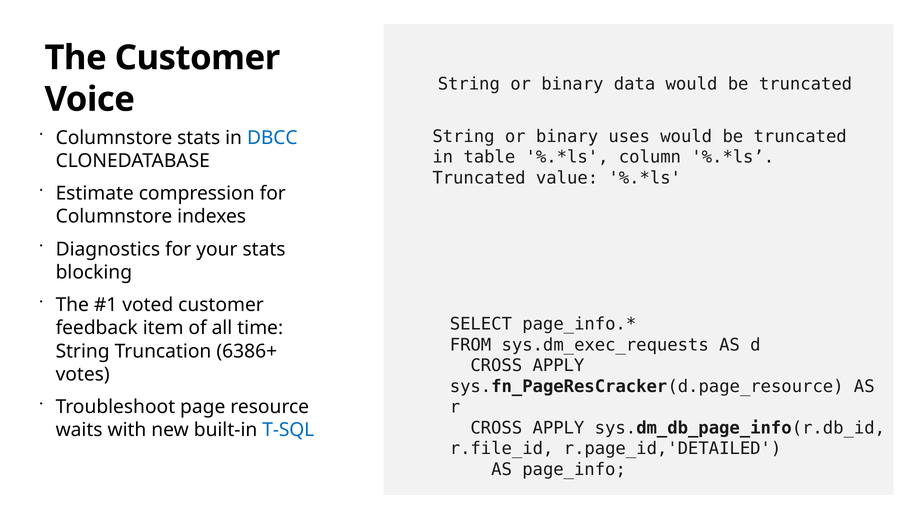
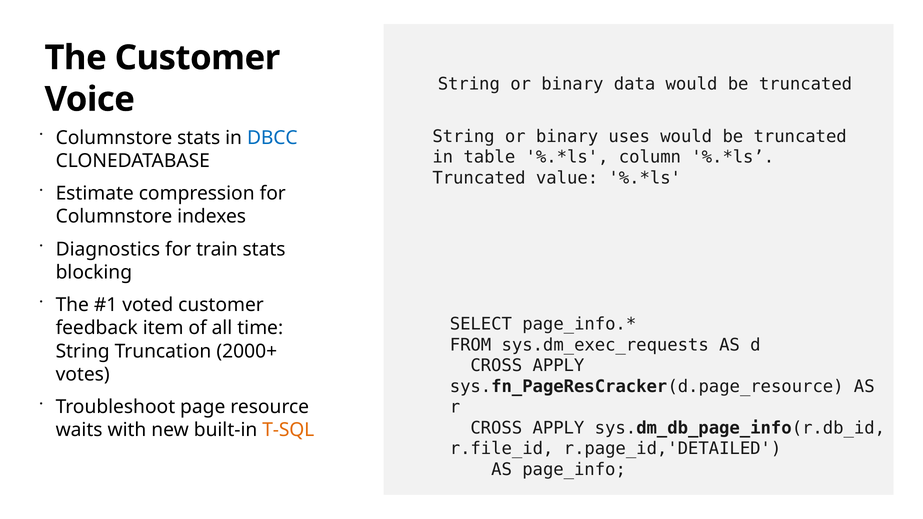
your: your -> train
6386+: 6386+ -> 2000+
T-SQL colour: blue -> orange
